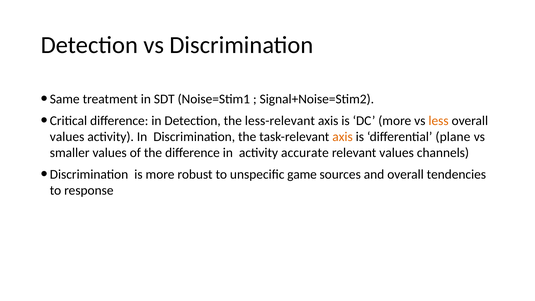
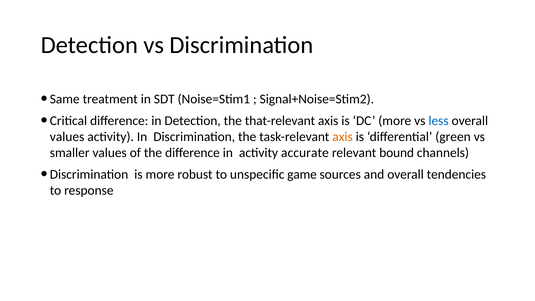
less-relevant: less-relevant -> that-relevant
less colour: orange -> blue
plane: plane -> green
relevant values: values -> bound
